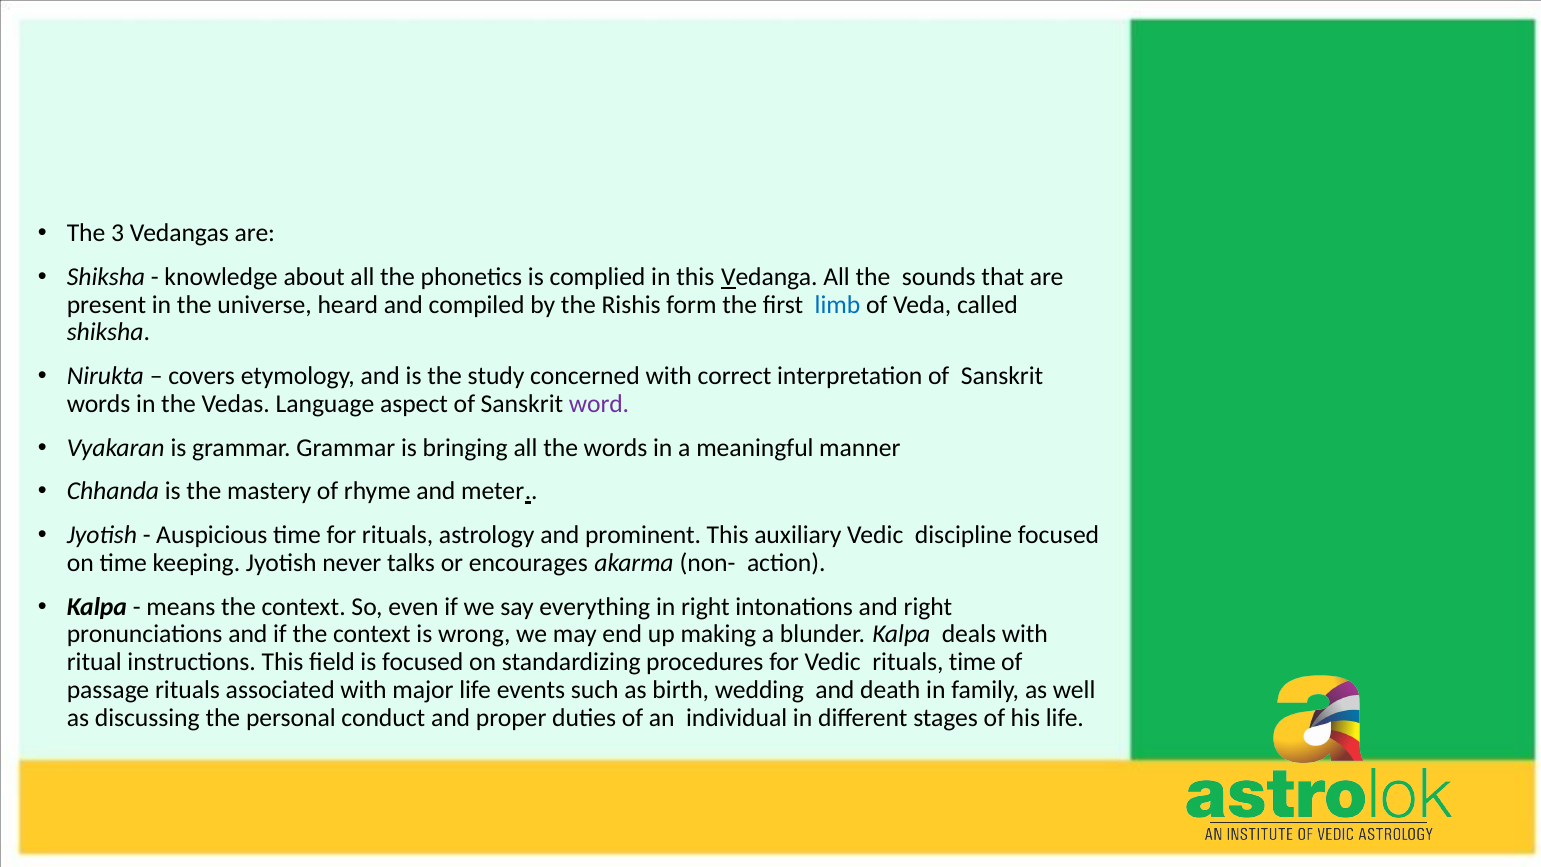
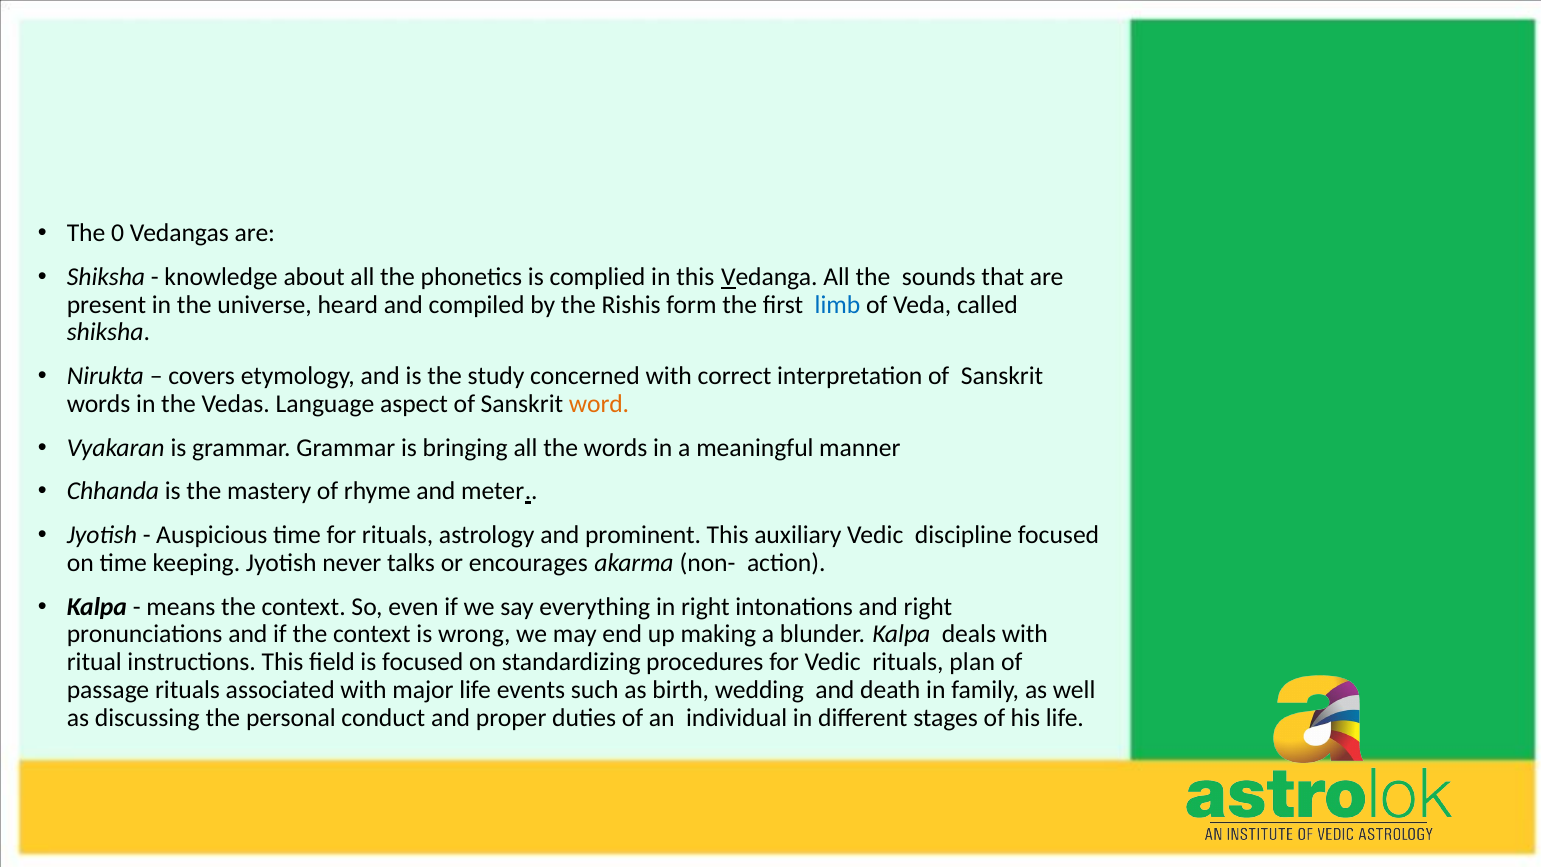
3: 3 -> 0
word colour: purple -> orange
rituals time: time -> plan
